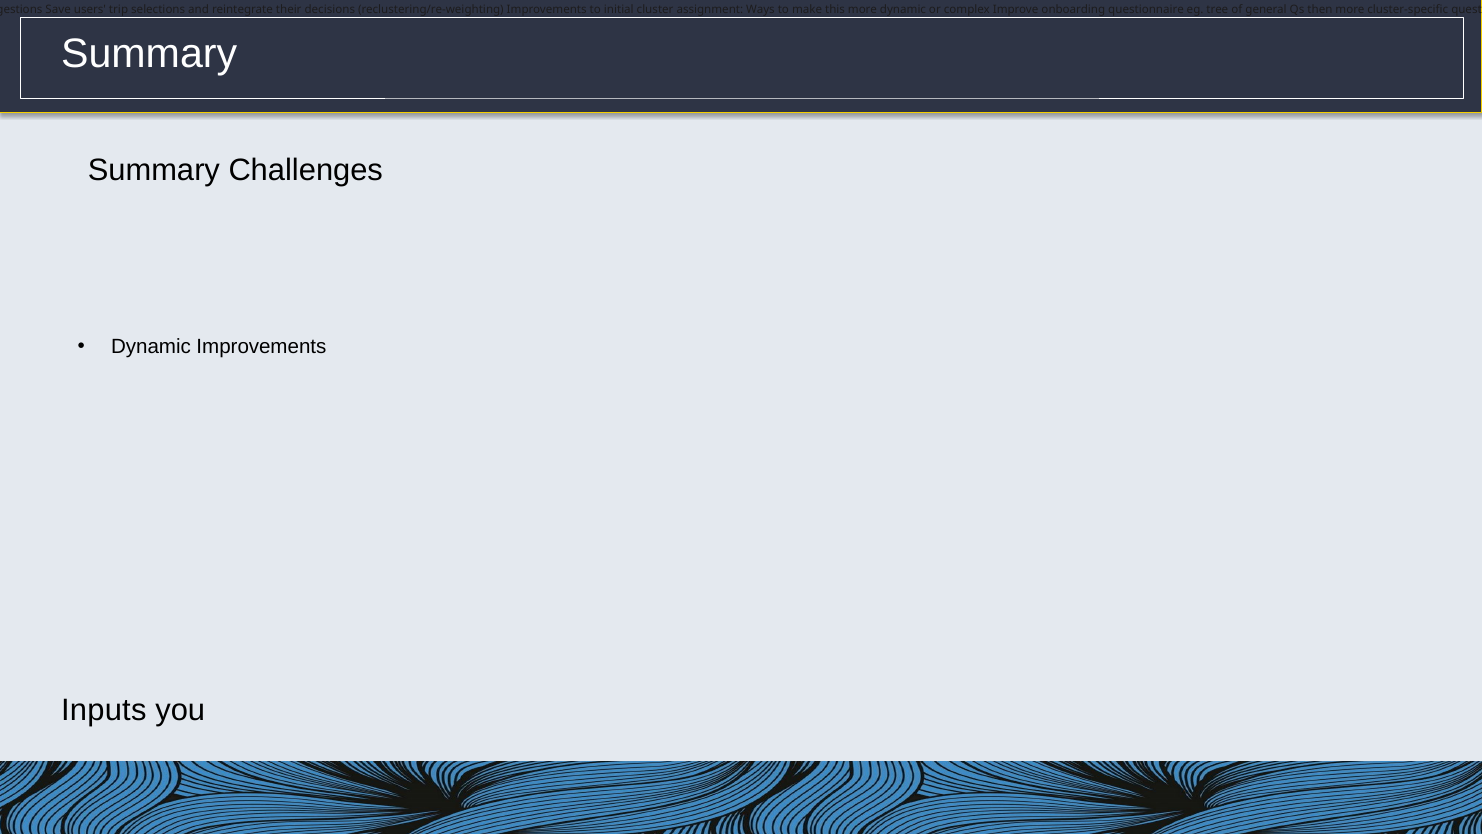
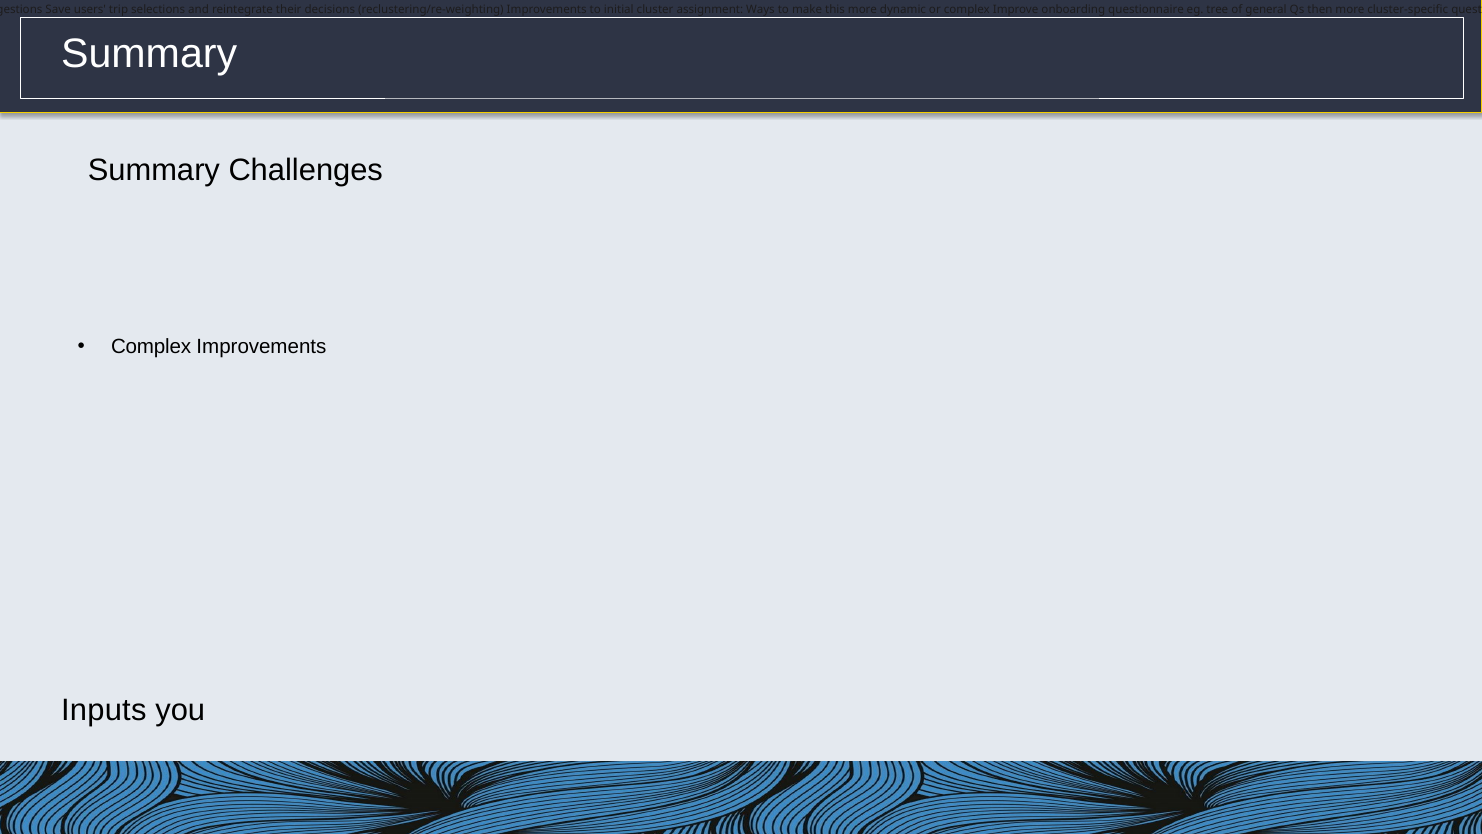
Dynamic at (151, 346): Dynamic -> Complex
